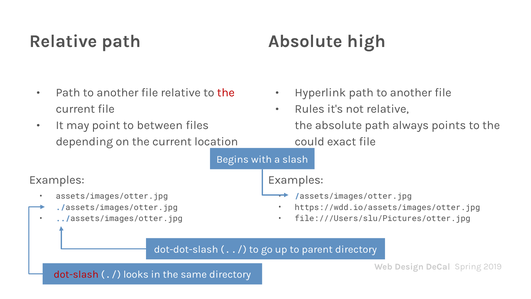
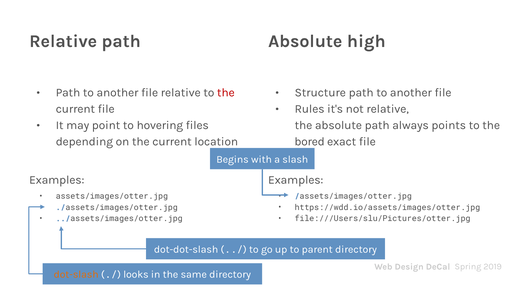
Hyperlink: Hyperlink -> Structure
between: between -> hovering
could: could -> bored
dot-slash colour: red -> orange
